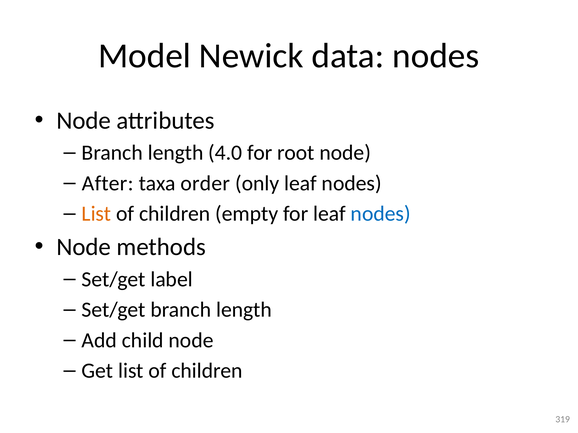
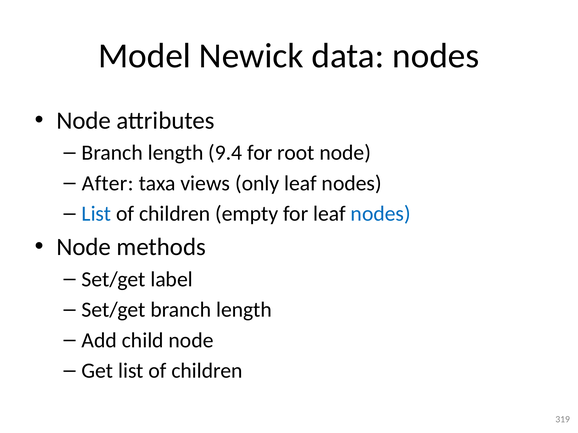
4.0: 4.0 -> 9.4
order: order -> views
List at (96, 214) colour: orange -> blue
